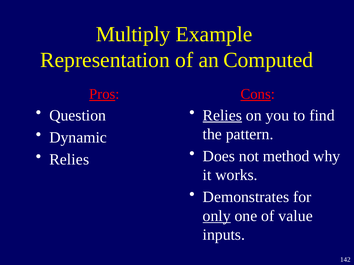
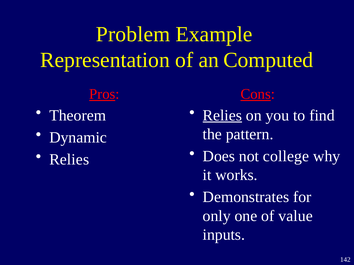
Multiply: Multiply -> Problem
Question: Question -> Theorem
method: method -> college
only underline: present -> none
